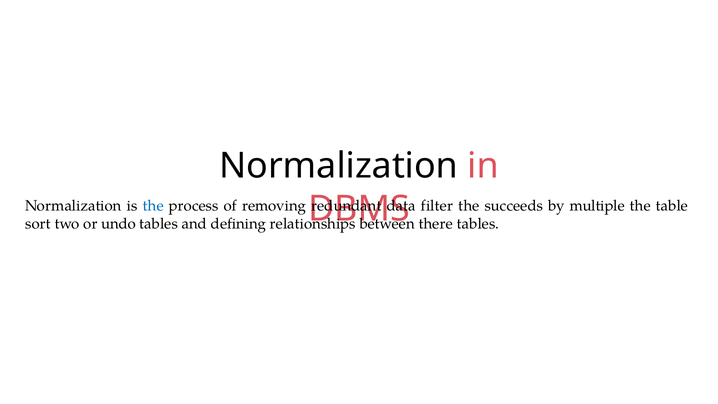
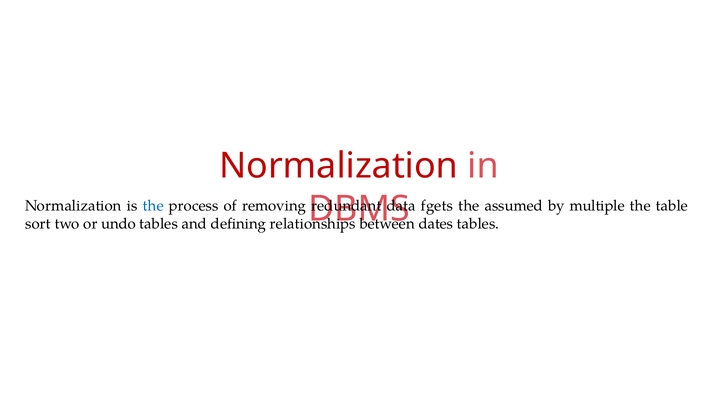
Normalization at (339, 166) colour: black -> red
filter: filter -> fgets
succeeds: succeeds -> assumed
there: there -> dates
